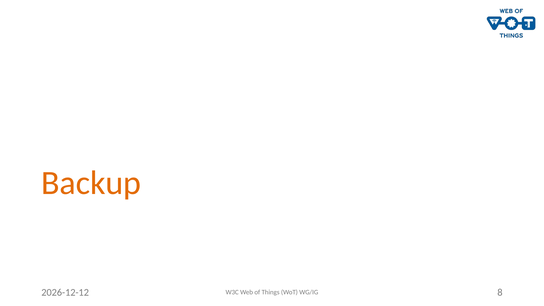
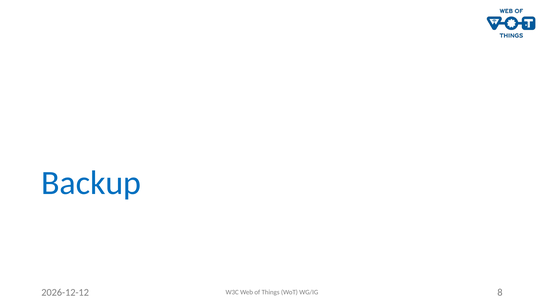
Backup colour: orange -> blue
